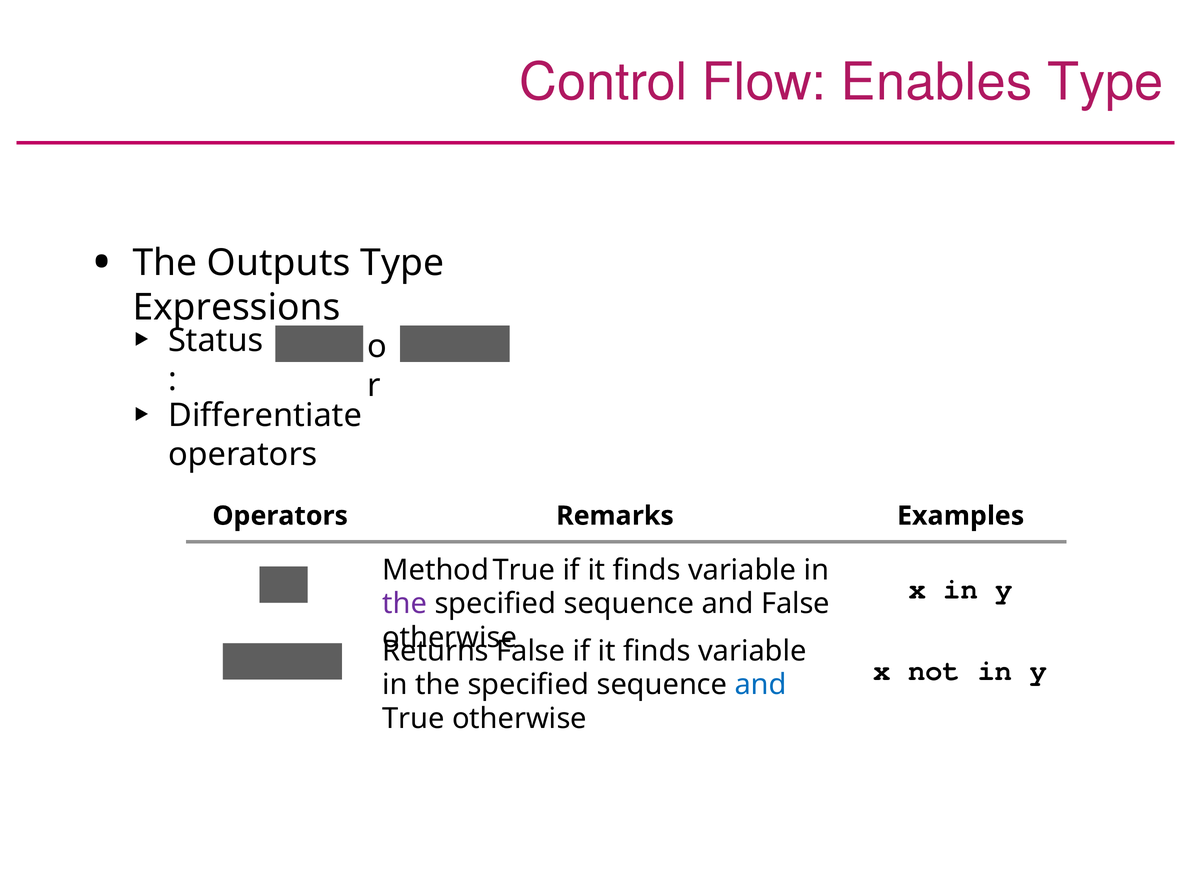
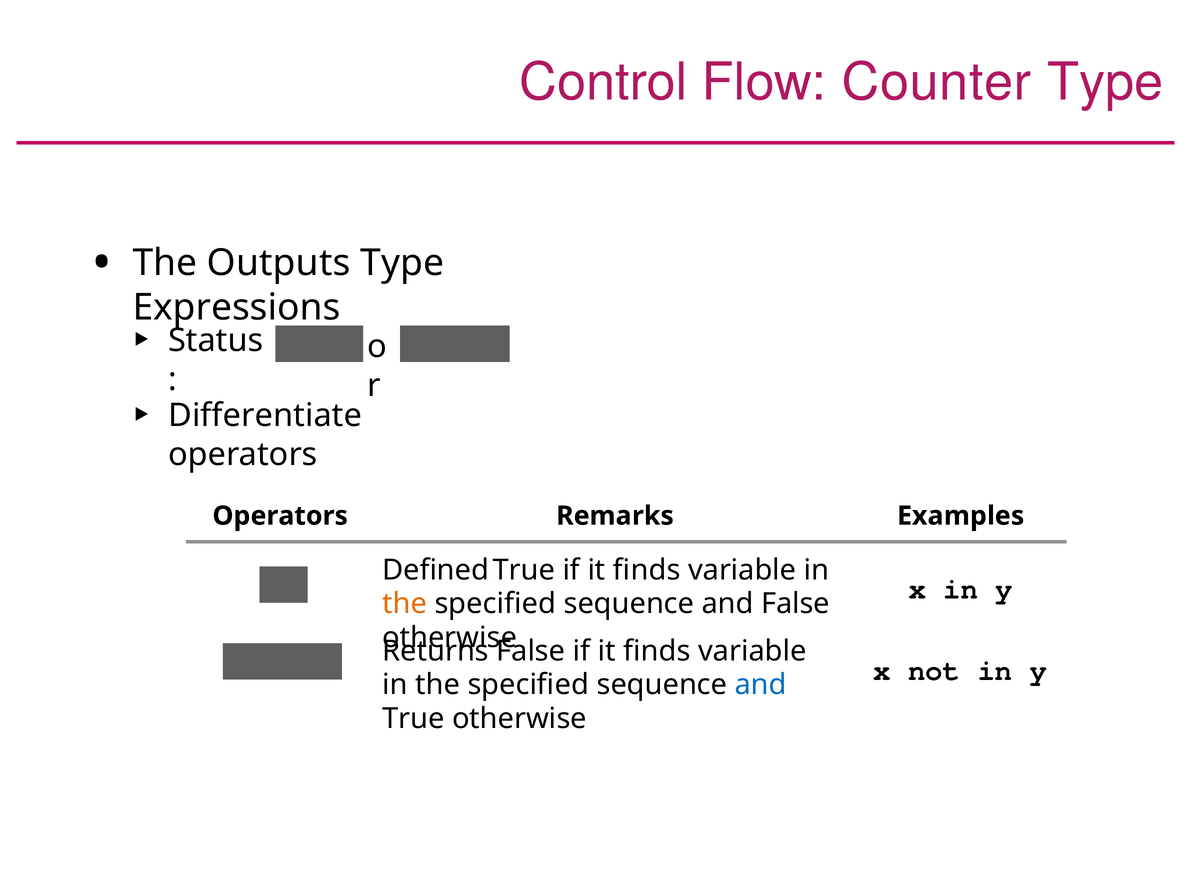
Enables: Enables -> Counter
Method: Method -> Defined
the at (405, 604) colour: purple -> orange
